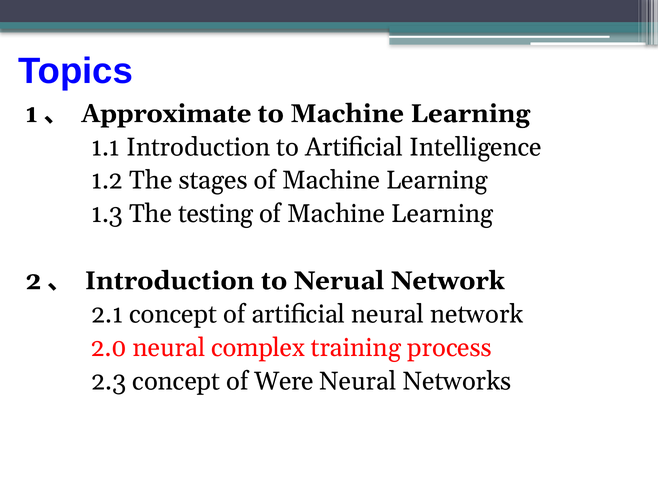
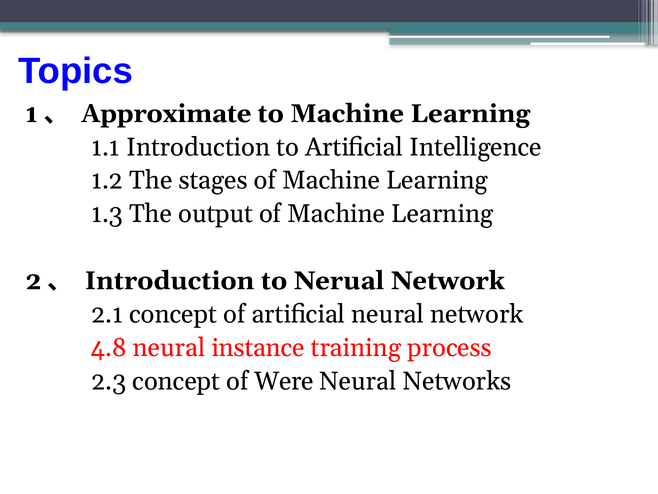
testing: testing -> output
2.0: 2.0 -> 4.8
complex: complex -> instance
